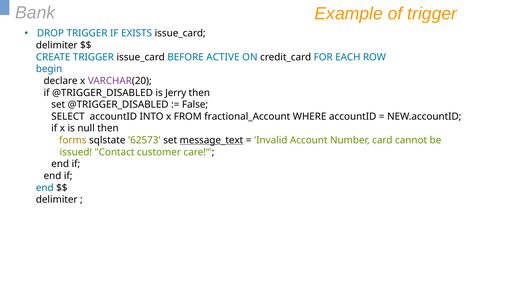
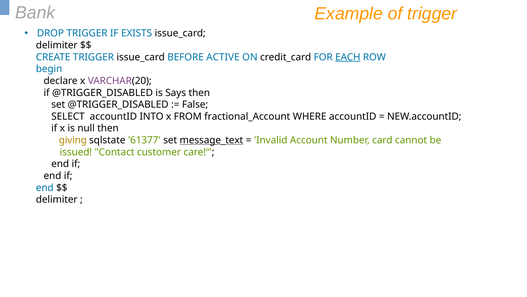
EACH underline: none -> present
Jerry: Jerry -> Says
forms: forms -> giving
62573: 62573 -> 61377
